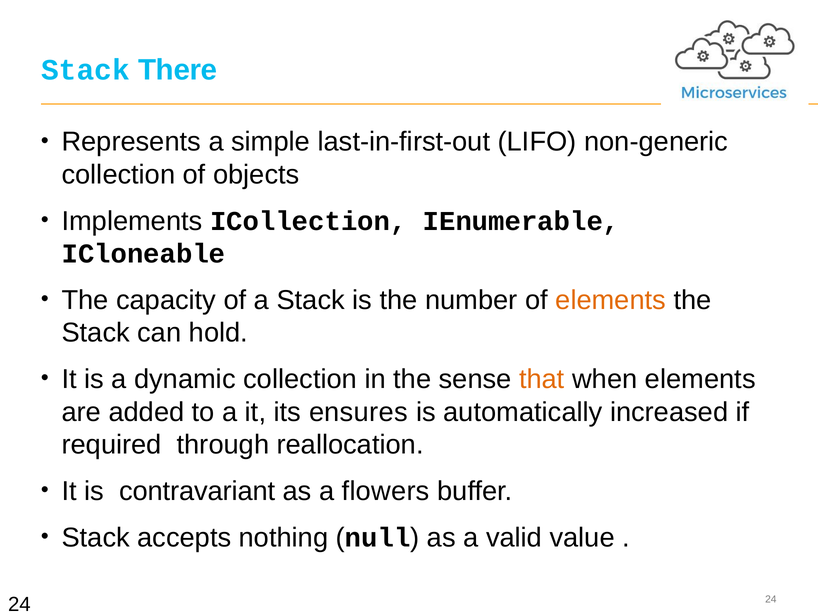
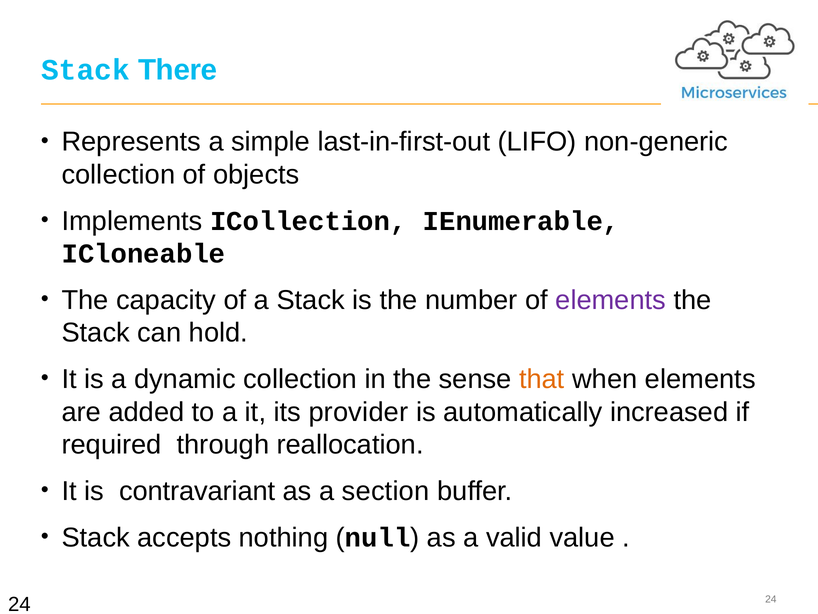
elements at (611, 300) colour: orange -> purple
ensures: ensures -> provider
flowers: flowers -> section
